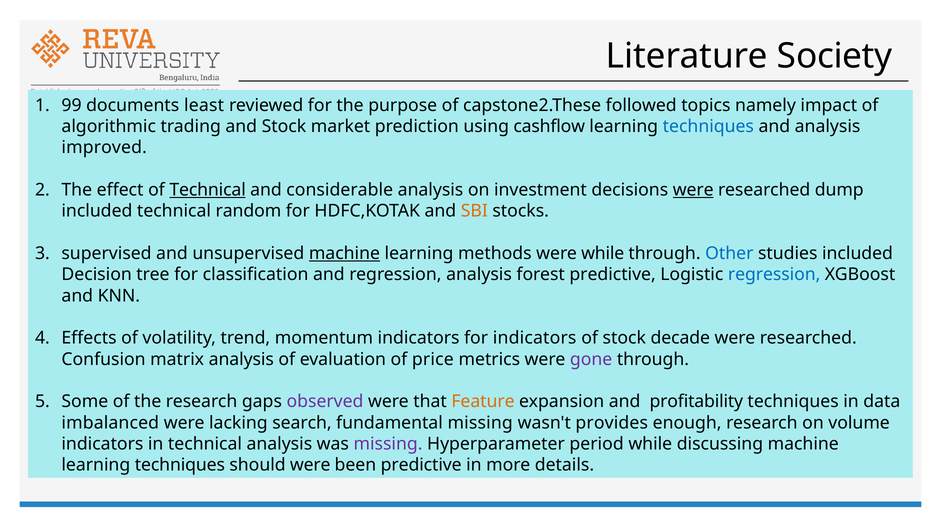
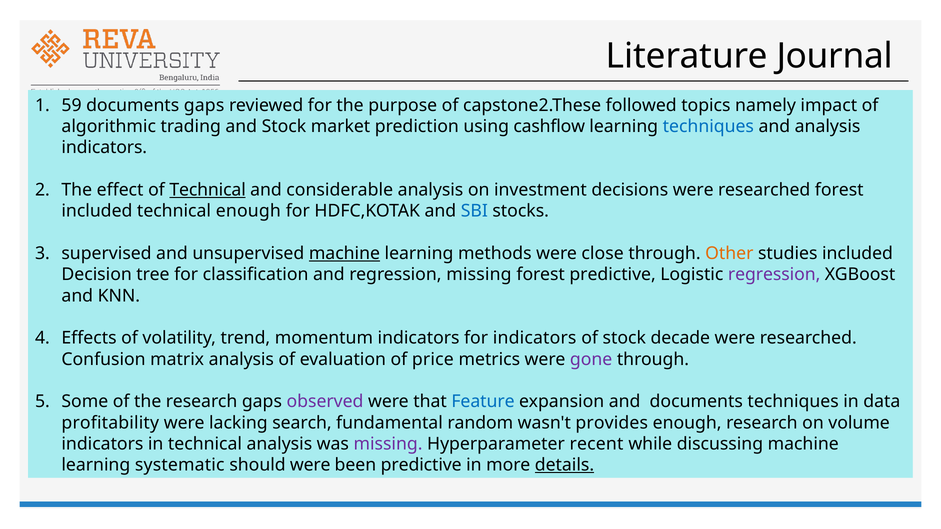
Society: Society -> Journal
99: 99 -> 59
documents least: least -> gaps
improved at (104, 148): improved -> indicators
were at (693, 190) underline: present -> none
researched dump: dump -> forest
technical random: random -> enough
SBI colour: orange -> blue
were while: while -> close
Other colour: blue -> orange
regression analysis: analysis -> missing
regression at (774, 275) colour: blue -> purple
Feature colour: orange -> blue
and profitability: profitability -> documents
imbalanced: imbalanced -> profitability
fundamental missing: missing -> random
period: period -> recent
techniques at (180, 465): techniques -> systematic
details underline: none -> present
